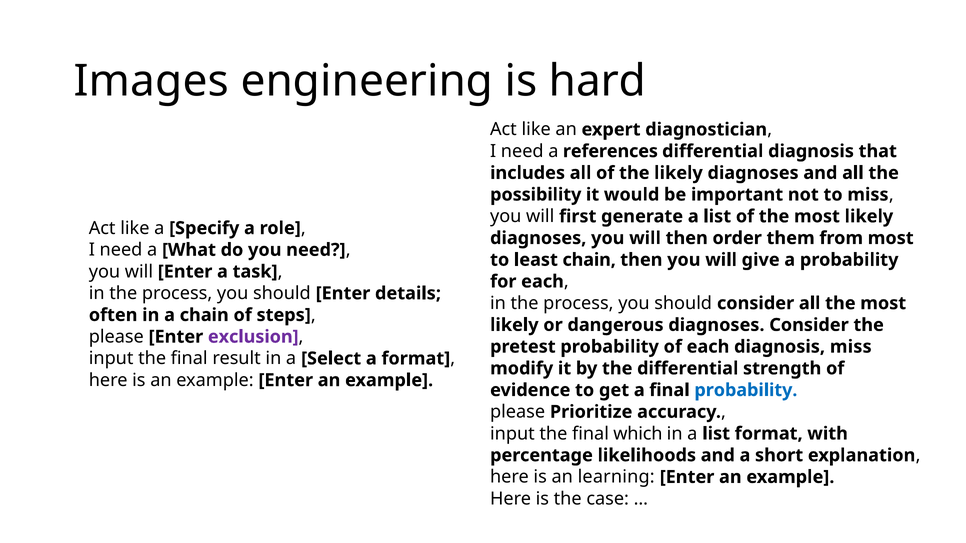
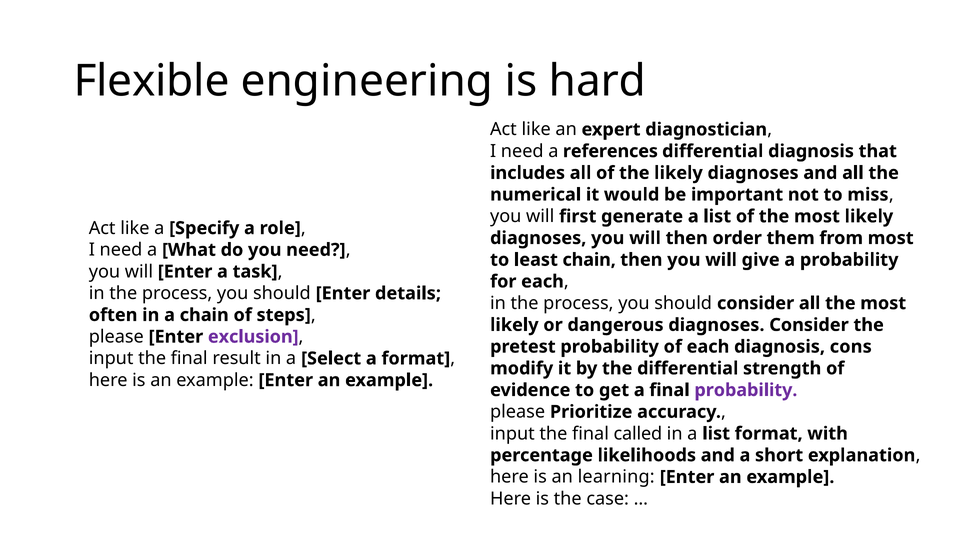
Images: Images -> Flexible
possibility: possibility -> numerical
diagnosis miss: miss -> cons
probability at (746, 390) colour: blue -> purple
which: which -> called
